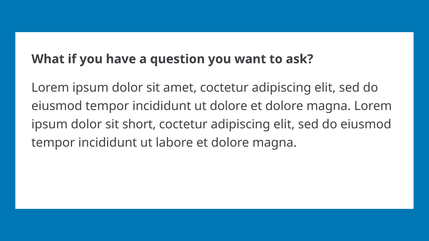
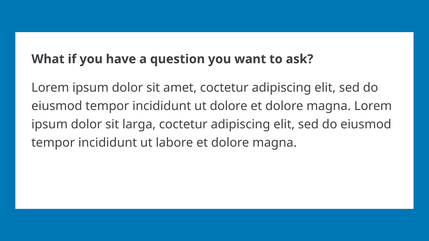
short: short -> larga
